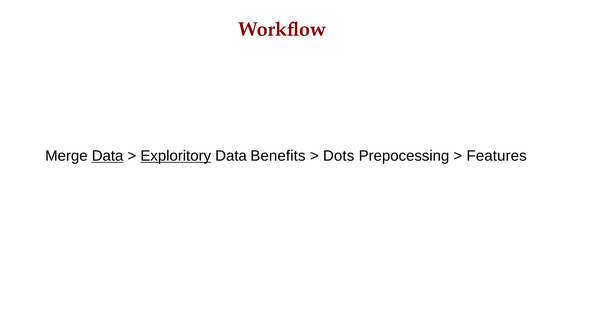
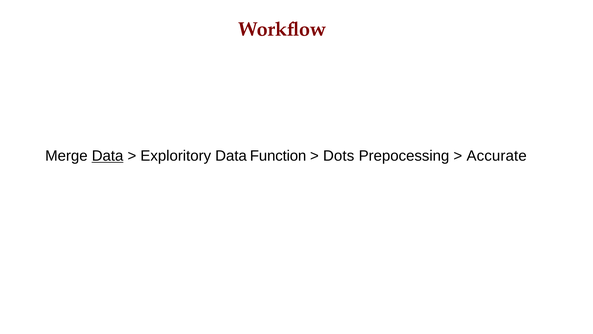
Exploritory underline: present -> none
Benefits: Benefits -> Function
Features: Features -> Accurate
